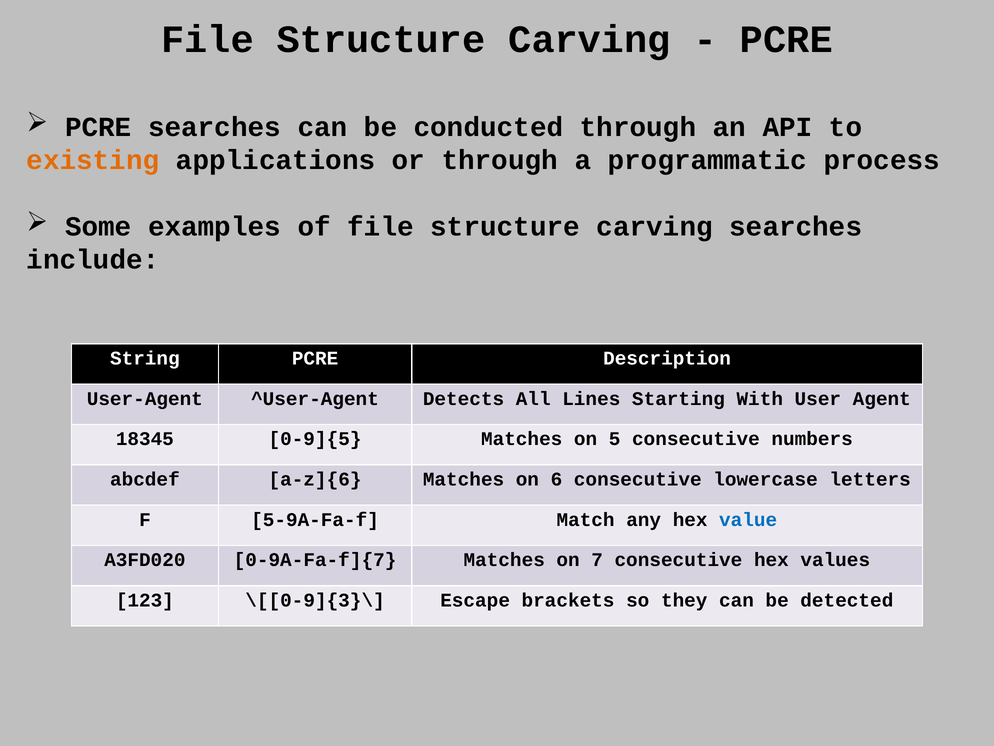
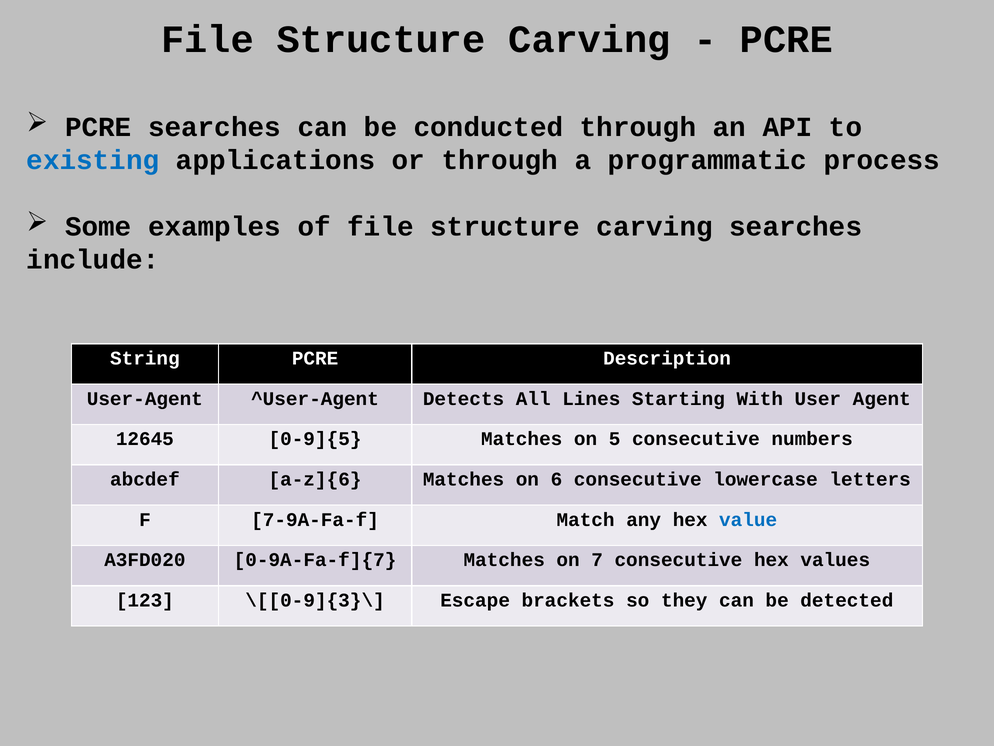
existing colour: orange -> blue
18345: 18345 -> 12645
5-9A-Fa-f: 5-9A-Fa-f -> 7-9A-Fa-f
